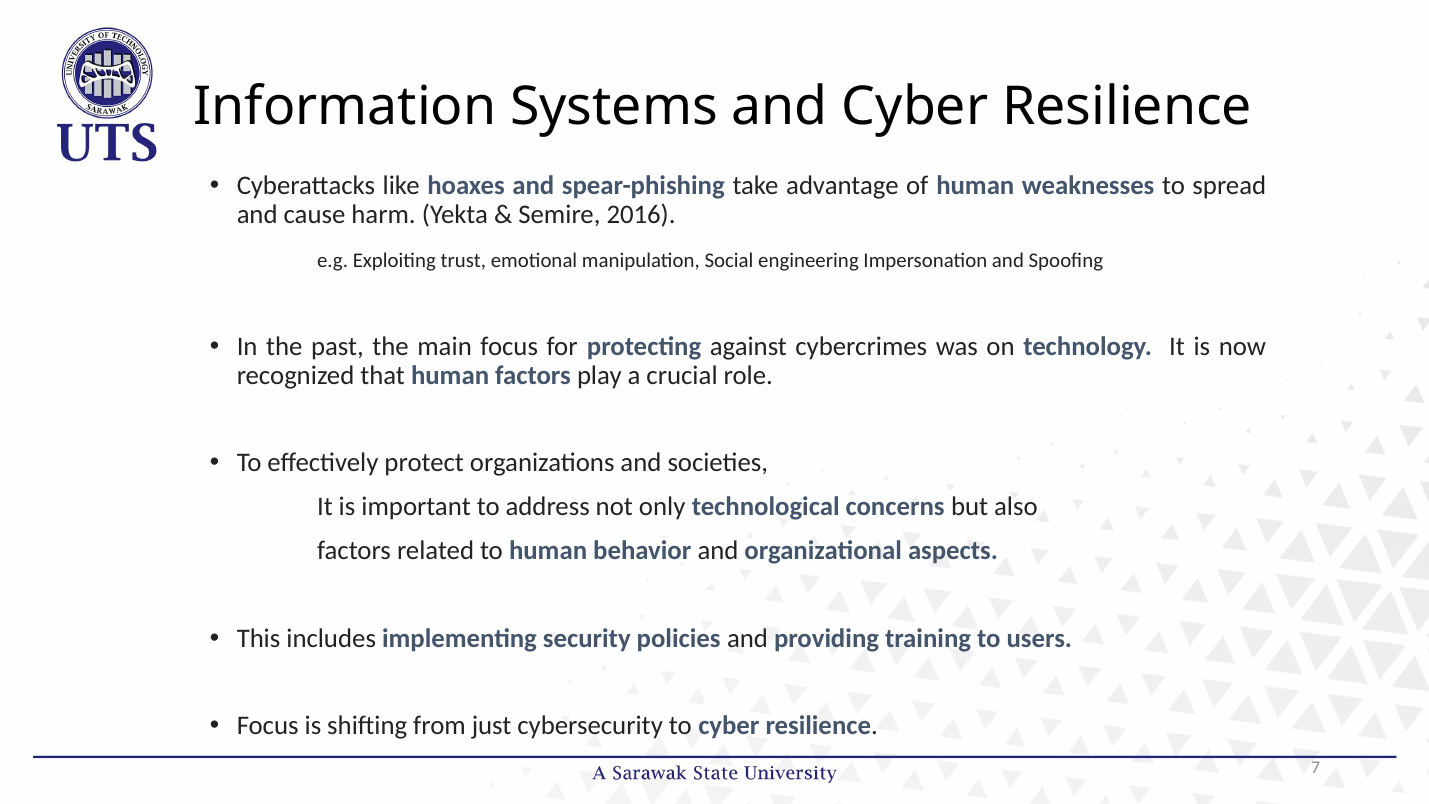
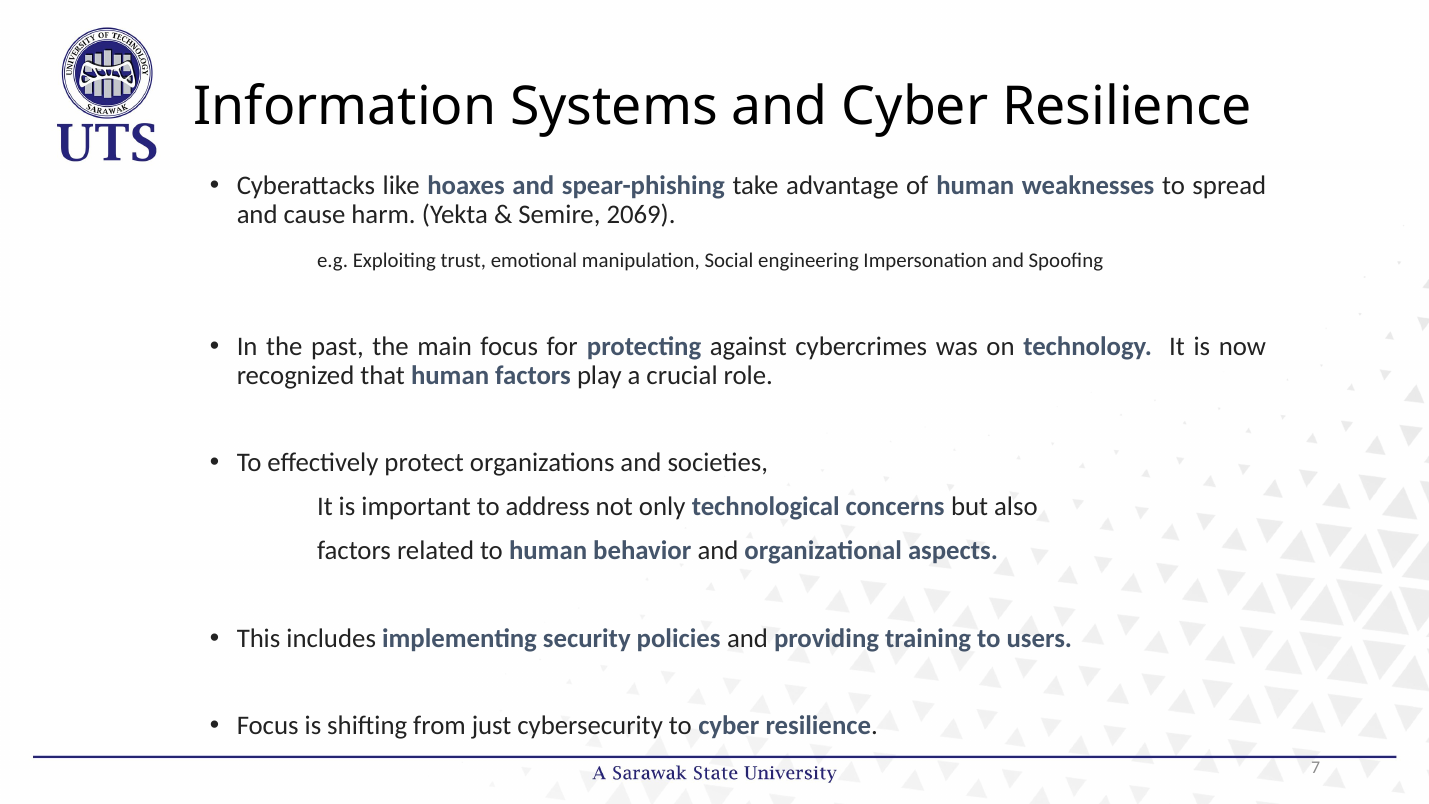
2016: 2016 -> 2069
